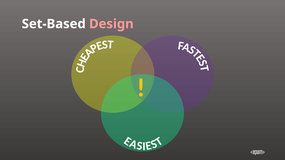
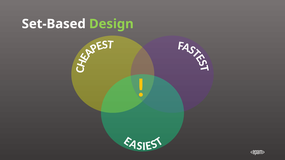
Design colour: pink -> light green
